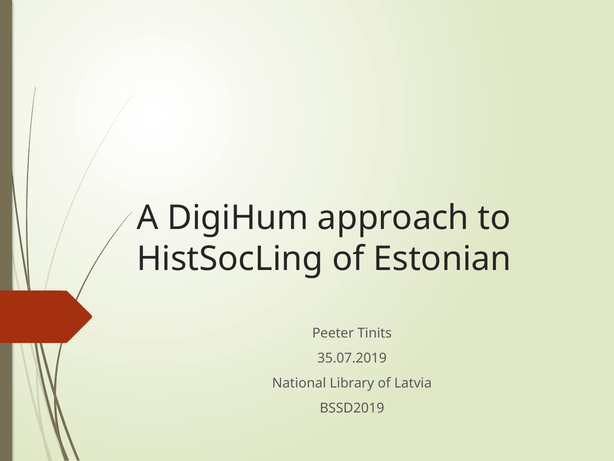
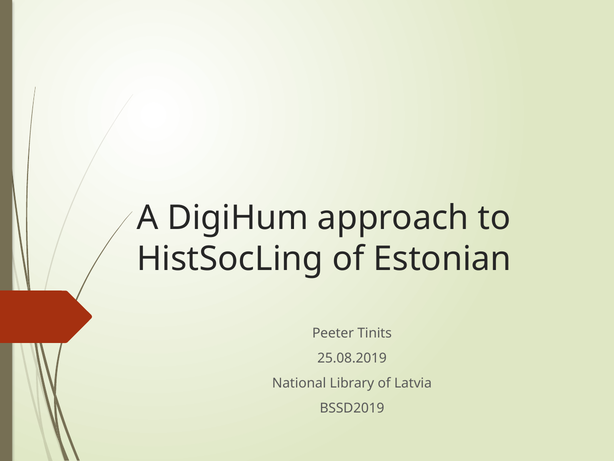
35.07.2019: 35.07.2019 -> 25.08.2019
